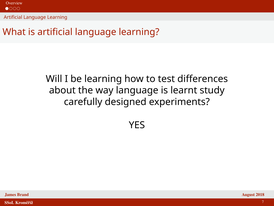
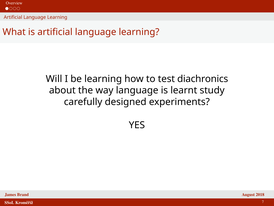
differences: differences -> diachronics
